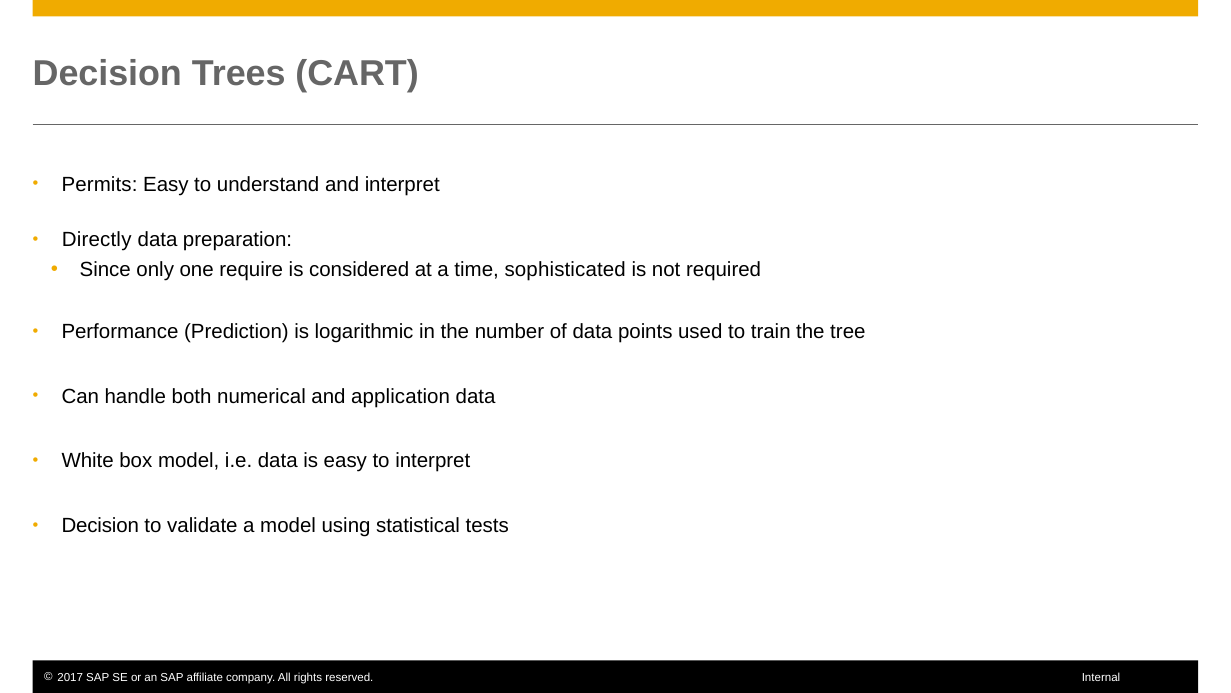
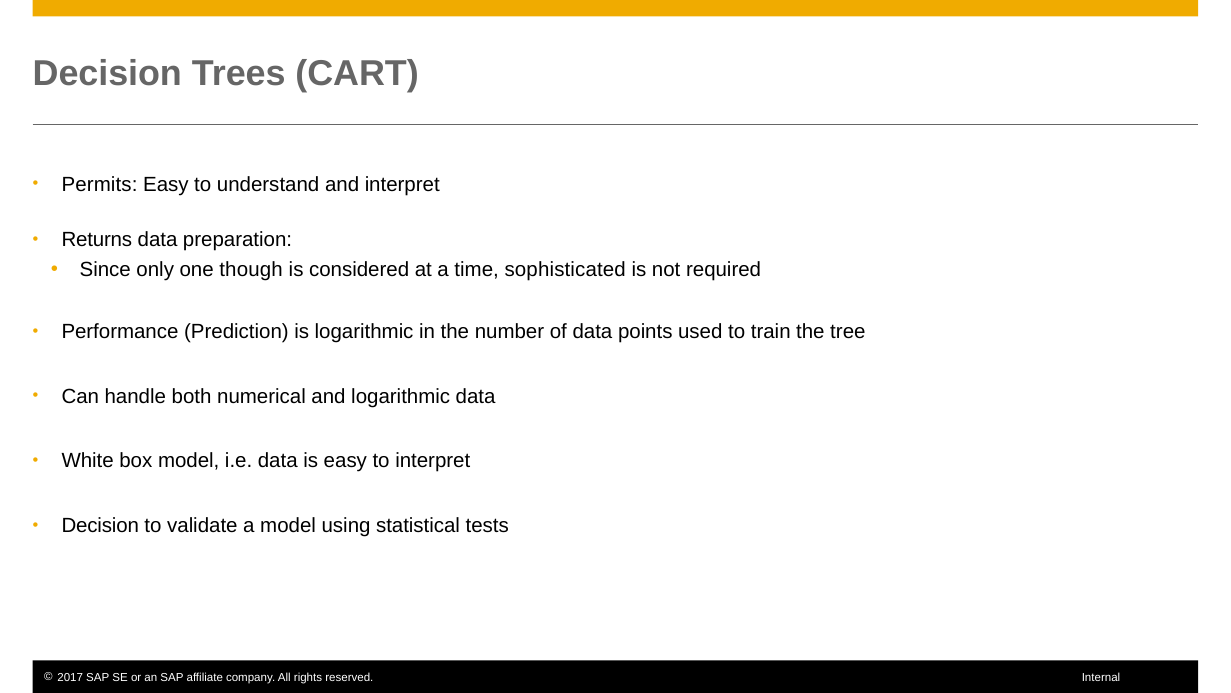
Directly: Directly -> Returns
require: require -> though
and application: application -> logarithmic
